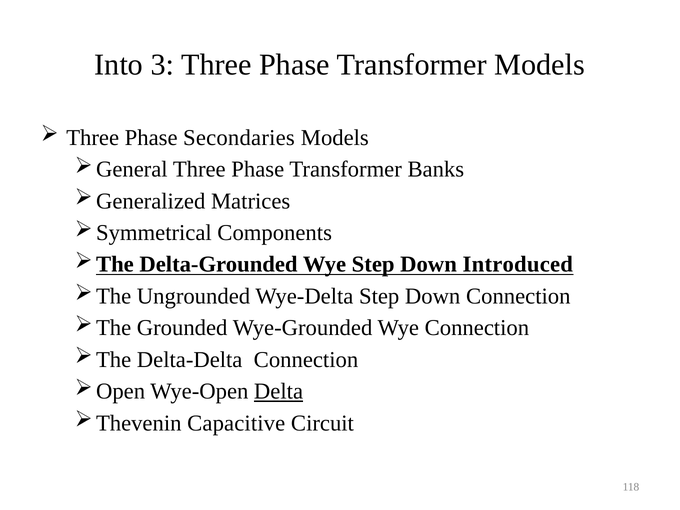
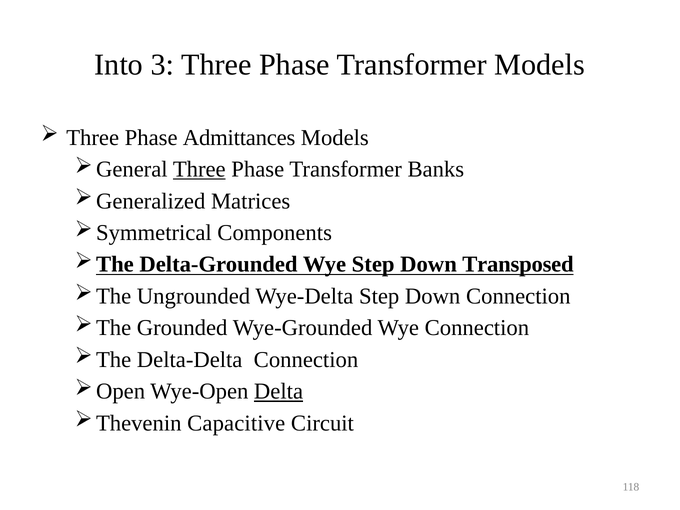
Secondaries: Secondaries -> Admittances
Three at (199, 169) underline: none -> present
Introduced: Introduced -> Transposed
